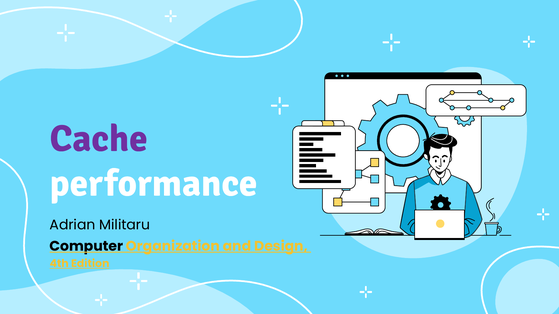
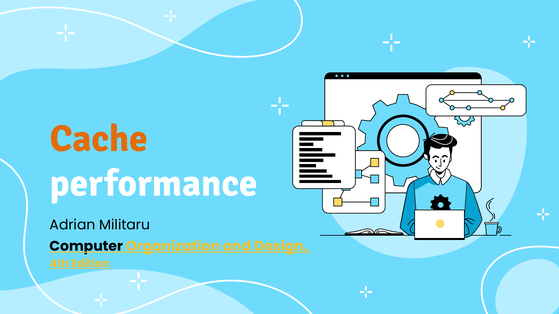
Cache colour: purple -> orange
